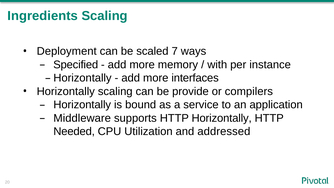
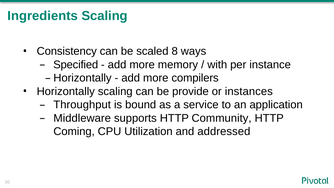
Deployment: Deployment -> Consistency
7: 7 -> 8
interfaces: interfaces -> compilers
compilers: compilers -> instances
Horizontally at (82, 105): Horizontally -> Throughput
HTTP Horizontally: Horizontally -> Community
Needed: Needed -> Coming
